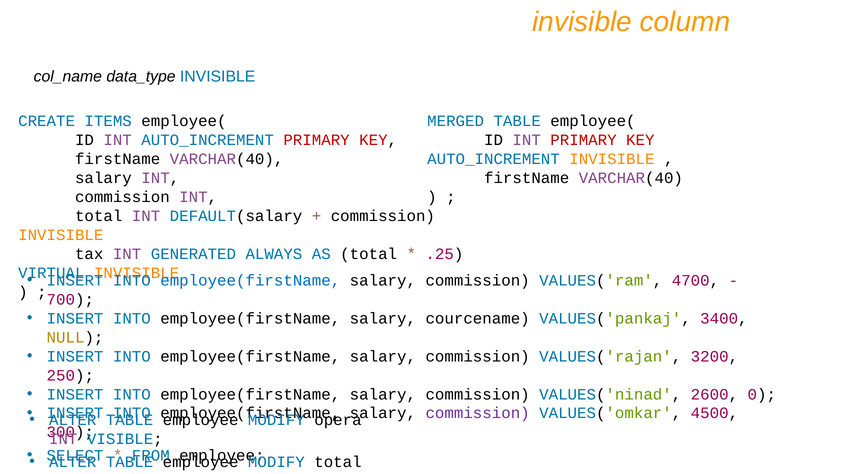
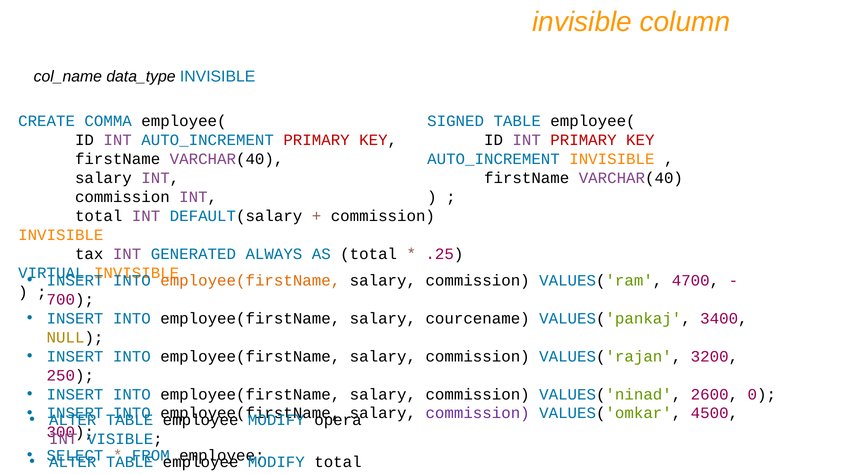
ITEMS: ITEMS -> COMMA
MERGED: MERGED -> SIGNED
employee(firstName at (250, 280) colour: blue -> orange
